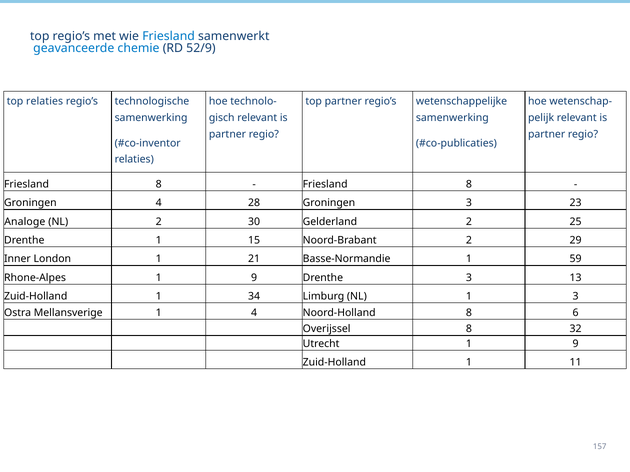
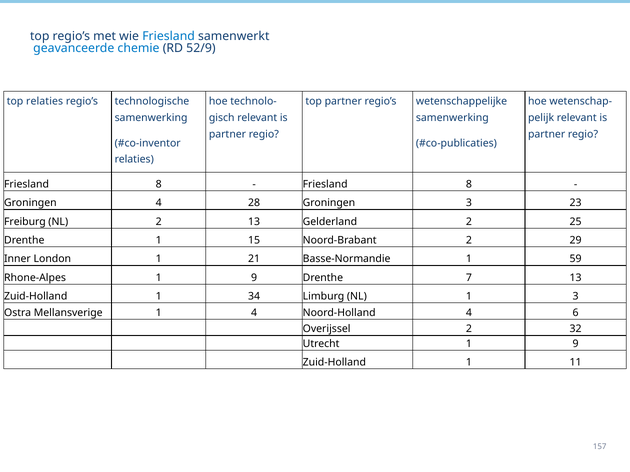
Analoge: Analoge -> Freiburg
2 30: 30 -> 13
Drenthe 3: 3 -> 7
Noord-Holland 8: 8 -> 4
Overijssel 8: 8 -> 2
